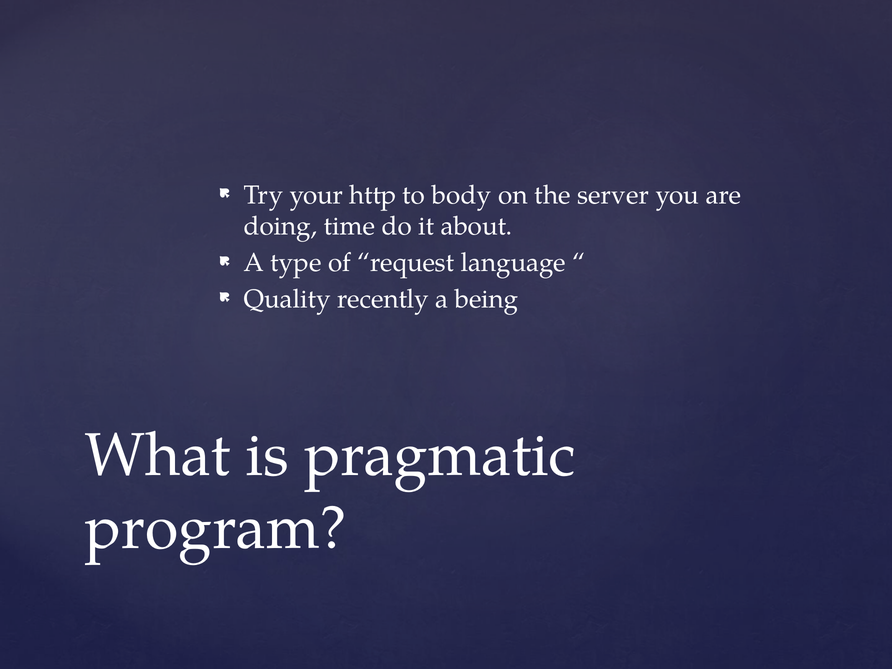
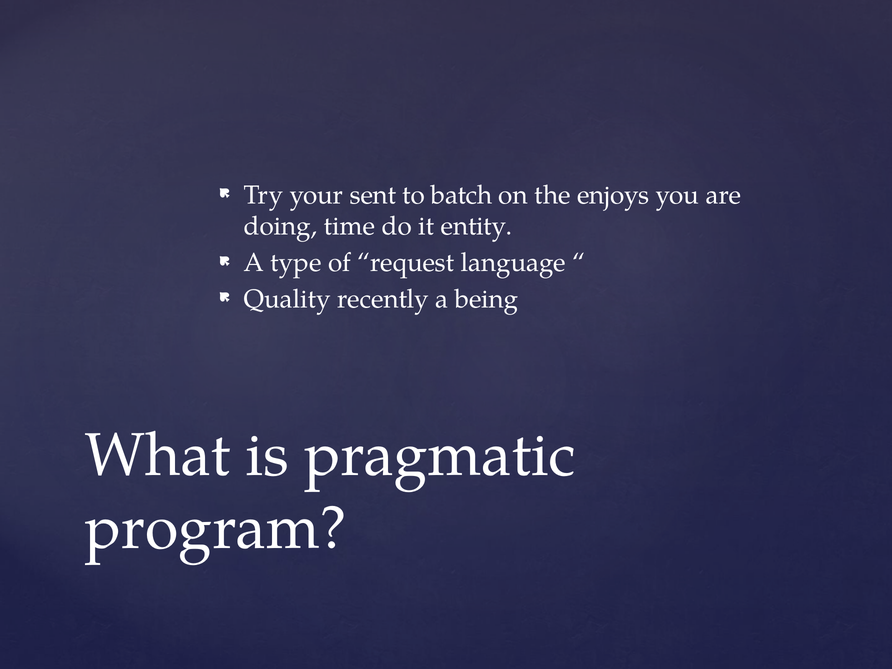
http: http -> sent
body: body -> batch
server: server -> enjoys
about: about -> entity
